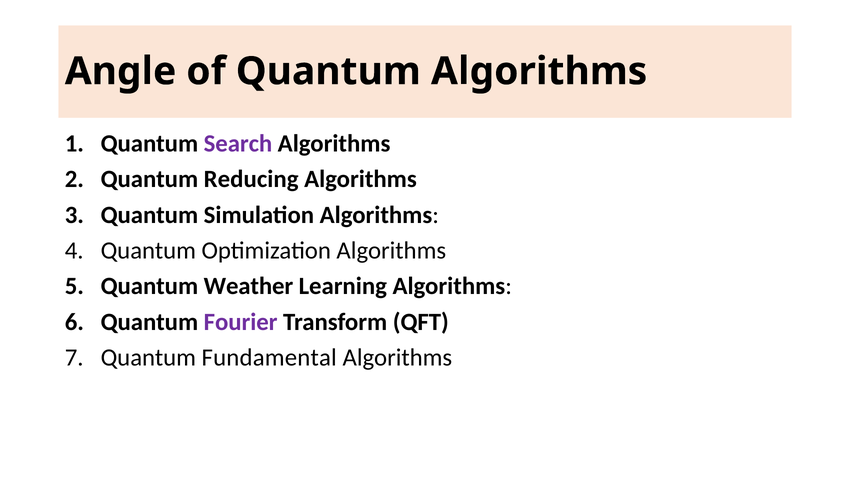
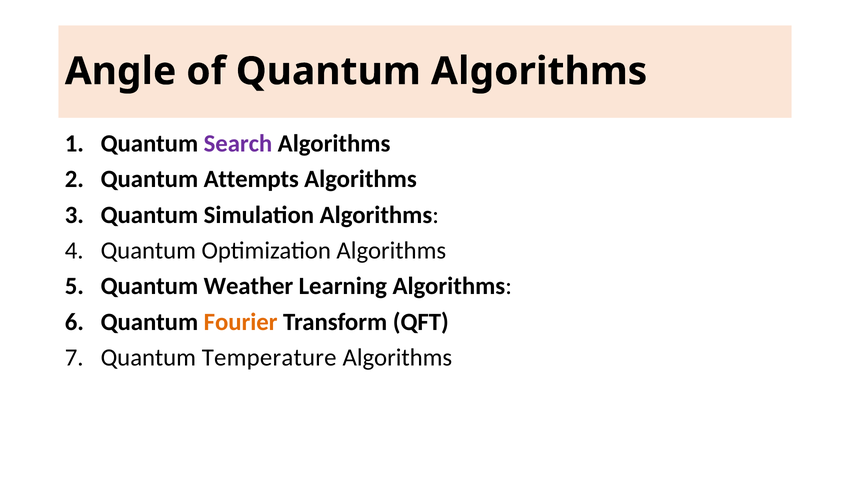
Reducing: Reducing -> Attempts
Fourier colour: purple -> orange
Fundamental: Fundamental -> Temperature
